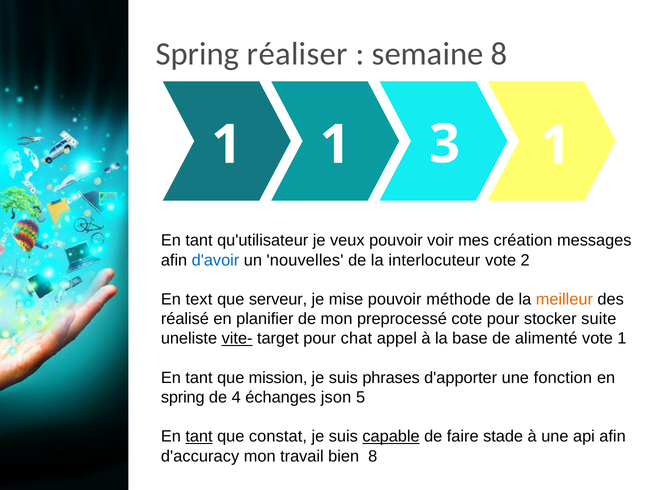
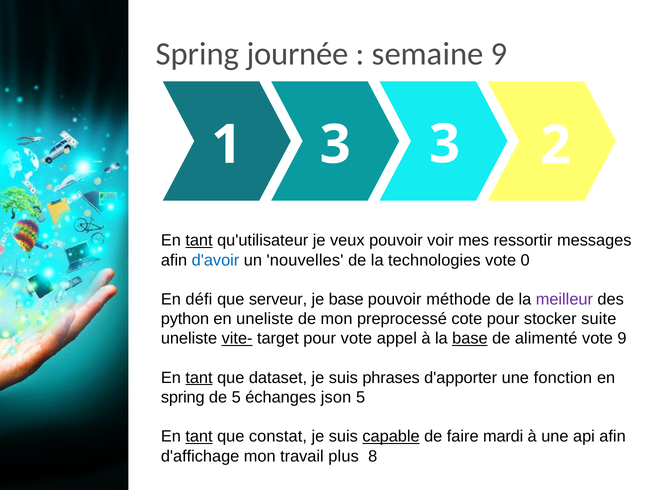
réaliser: réaliser -> journée
semaine 8: 8 -> 9
1 1: 1 -> 3
3 1: 1 -> 2
tant at (199, 241) underline: none -> present
création: création -> ressortir
interlocuteur: interlocuteur -> technologies
2: 2 -> 0
text: text -> défi
je mise: mise -> base
meilleur colour: orange -> purple
réalisé: réalisé -> python
en planifier: planifier -> uneliste
pour chat: chat -> vote
base at (470, 339) underline: none -> present
vote 1: 1 -> 9
tant at (199, 378) underline: none -> present
mission: mission -> dataset
de 4: 4 -> 5
stade: stade -> mardi
d'accuracy: d'accuracy -> d'affichage
bien: bien -> plus
